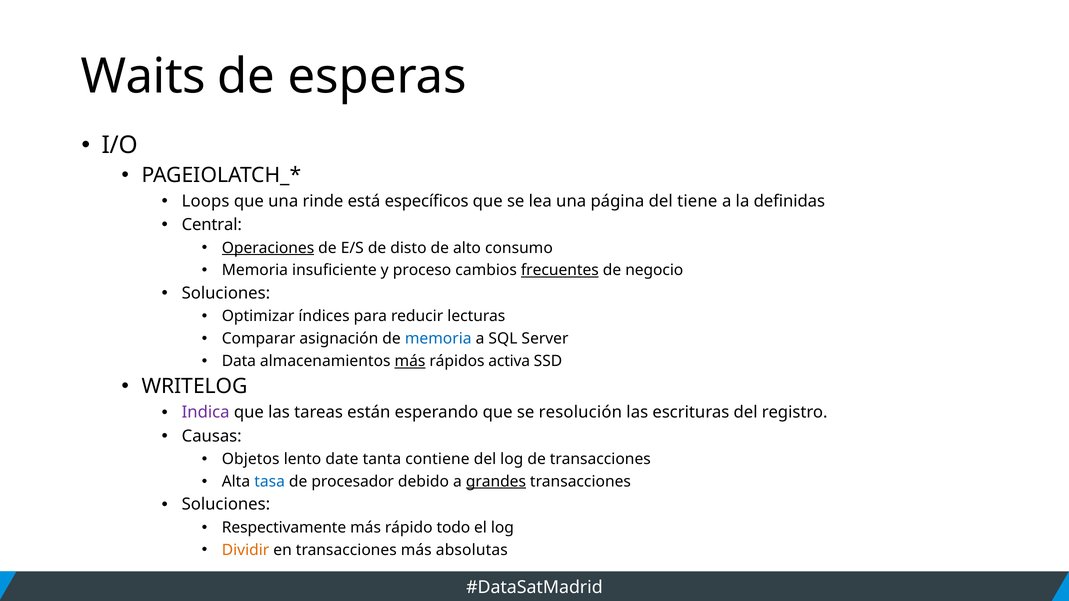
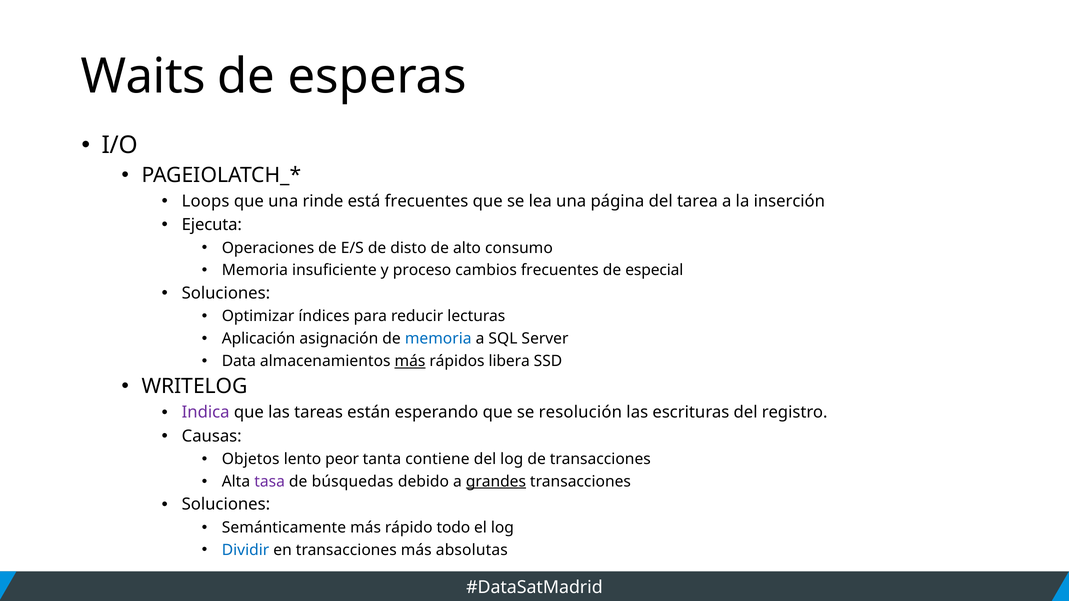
está específicos: específicos -> frecuentes
tiene: tiene -> tarea
definidas: definidas -> inserción
Central: Central -> Ejecuta
Operaciones underline: present -> none
frecuentes at (560, 270) underline: present -> none
negocio: negocio -> especial
Comparar: Comparar -> Aplicación
activa: activa -> libera
date: date -> peor
tasa colour: blue -> purple
procesador: procesador -> búsquedas
Respectivamente: Respectivamente -> Semánticamente
Dividir colour: orange -> blue
